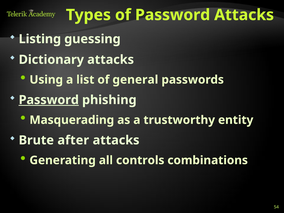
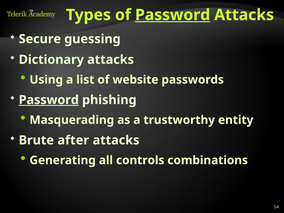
Password at (173, 15) underline: none -> present
Listing: Listing -> Secure
general: general -> website
